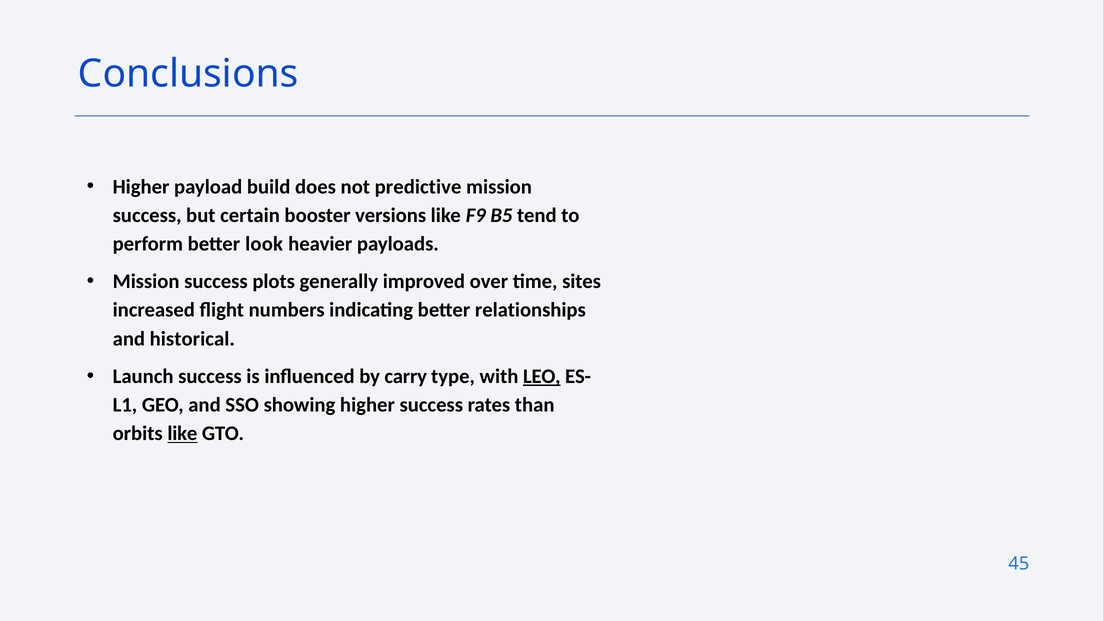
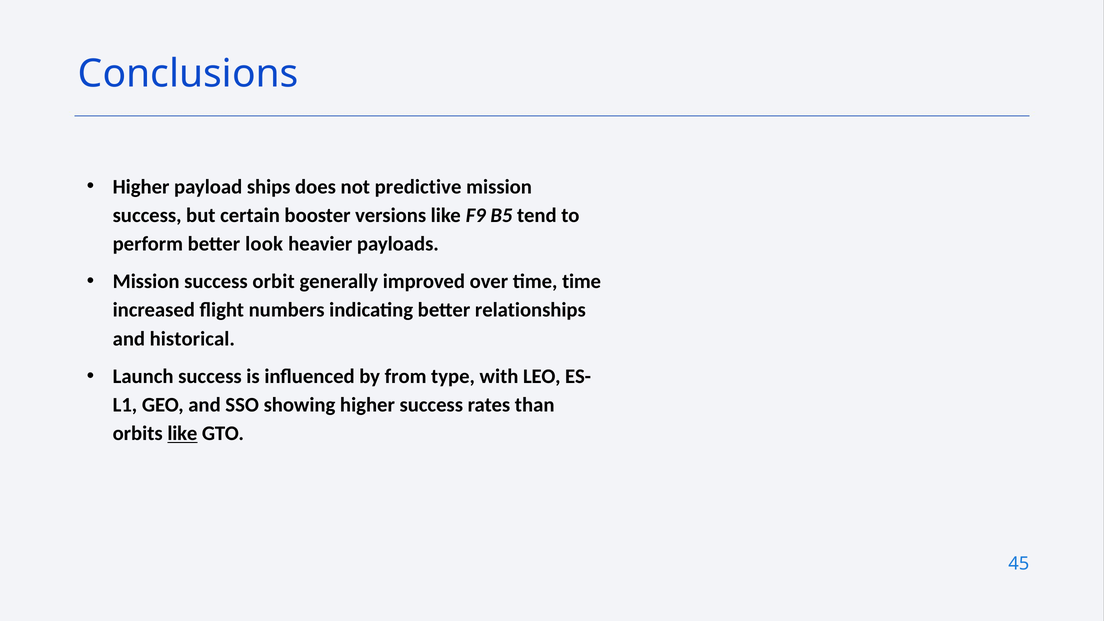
build: build -> ships
plots: plots -> orbit
time sites: sites -> time
carry: carry -> from
LEO underline: present -> none
